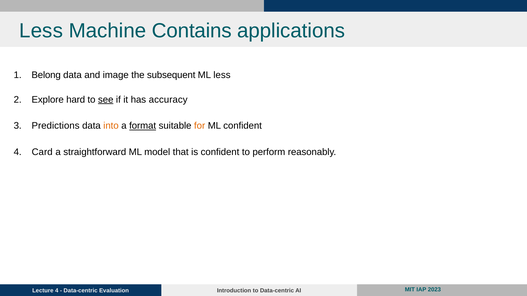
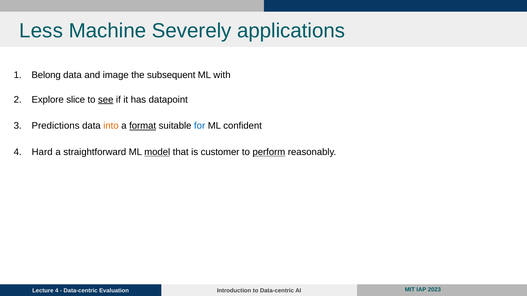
Contains: Contains -> Severely
ML less: less -> with
hard: hard -> slice
accuracy: accuracy -> datapoint
for colour: orange -> blue
Card: Card -> Hard
model underline: none -> present
is confident: confident -> customer
perform underline: none -> present
